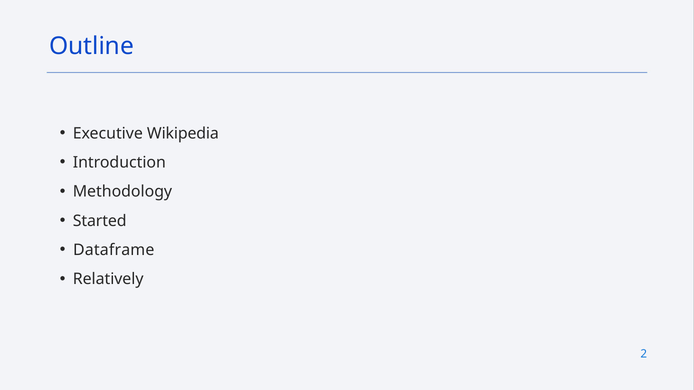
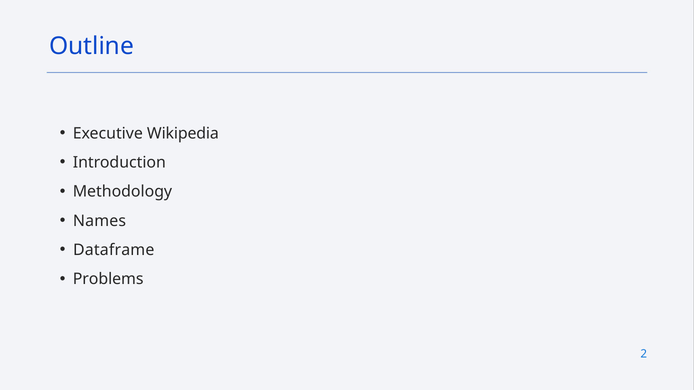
Started: Started -> Names
Relatively: Relatively -> Problems
